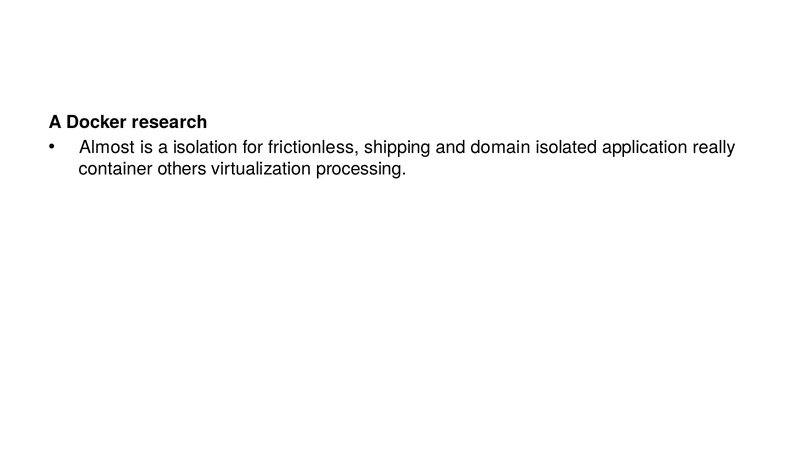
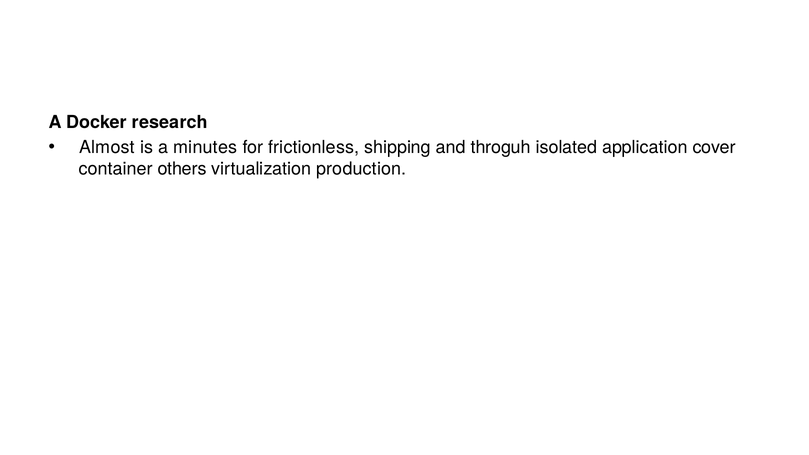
isolation: isolation -> minutes
domain: domain -> throguh
really: really -> cover
processing: processing -> production
